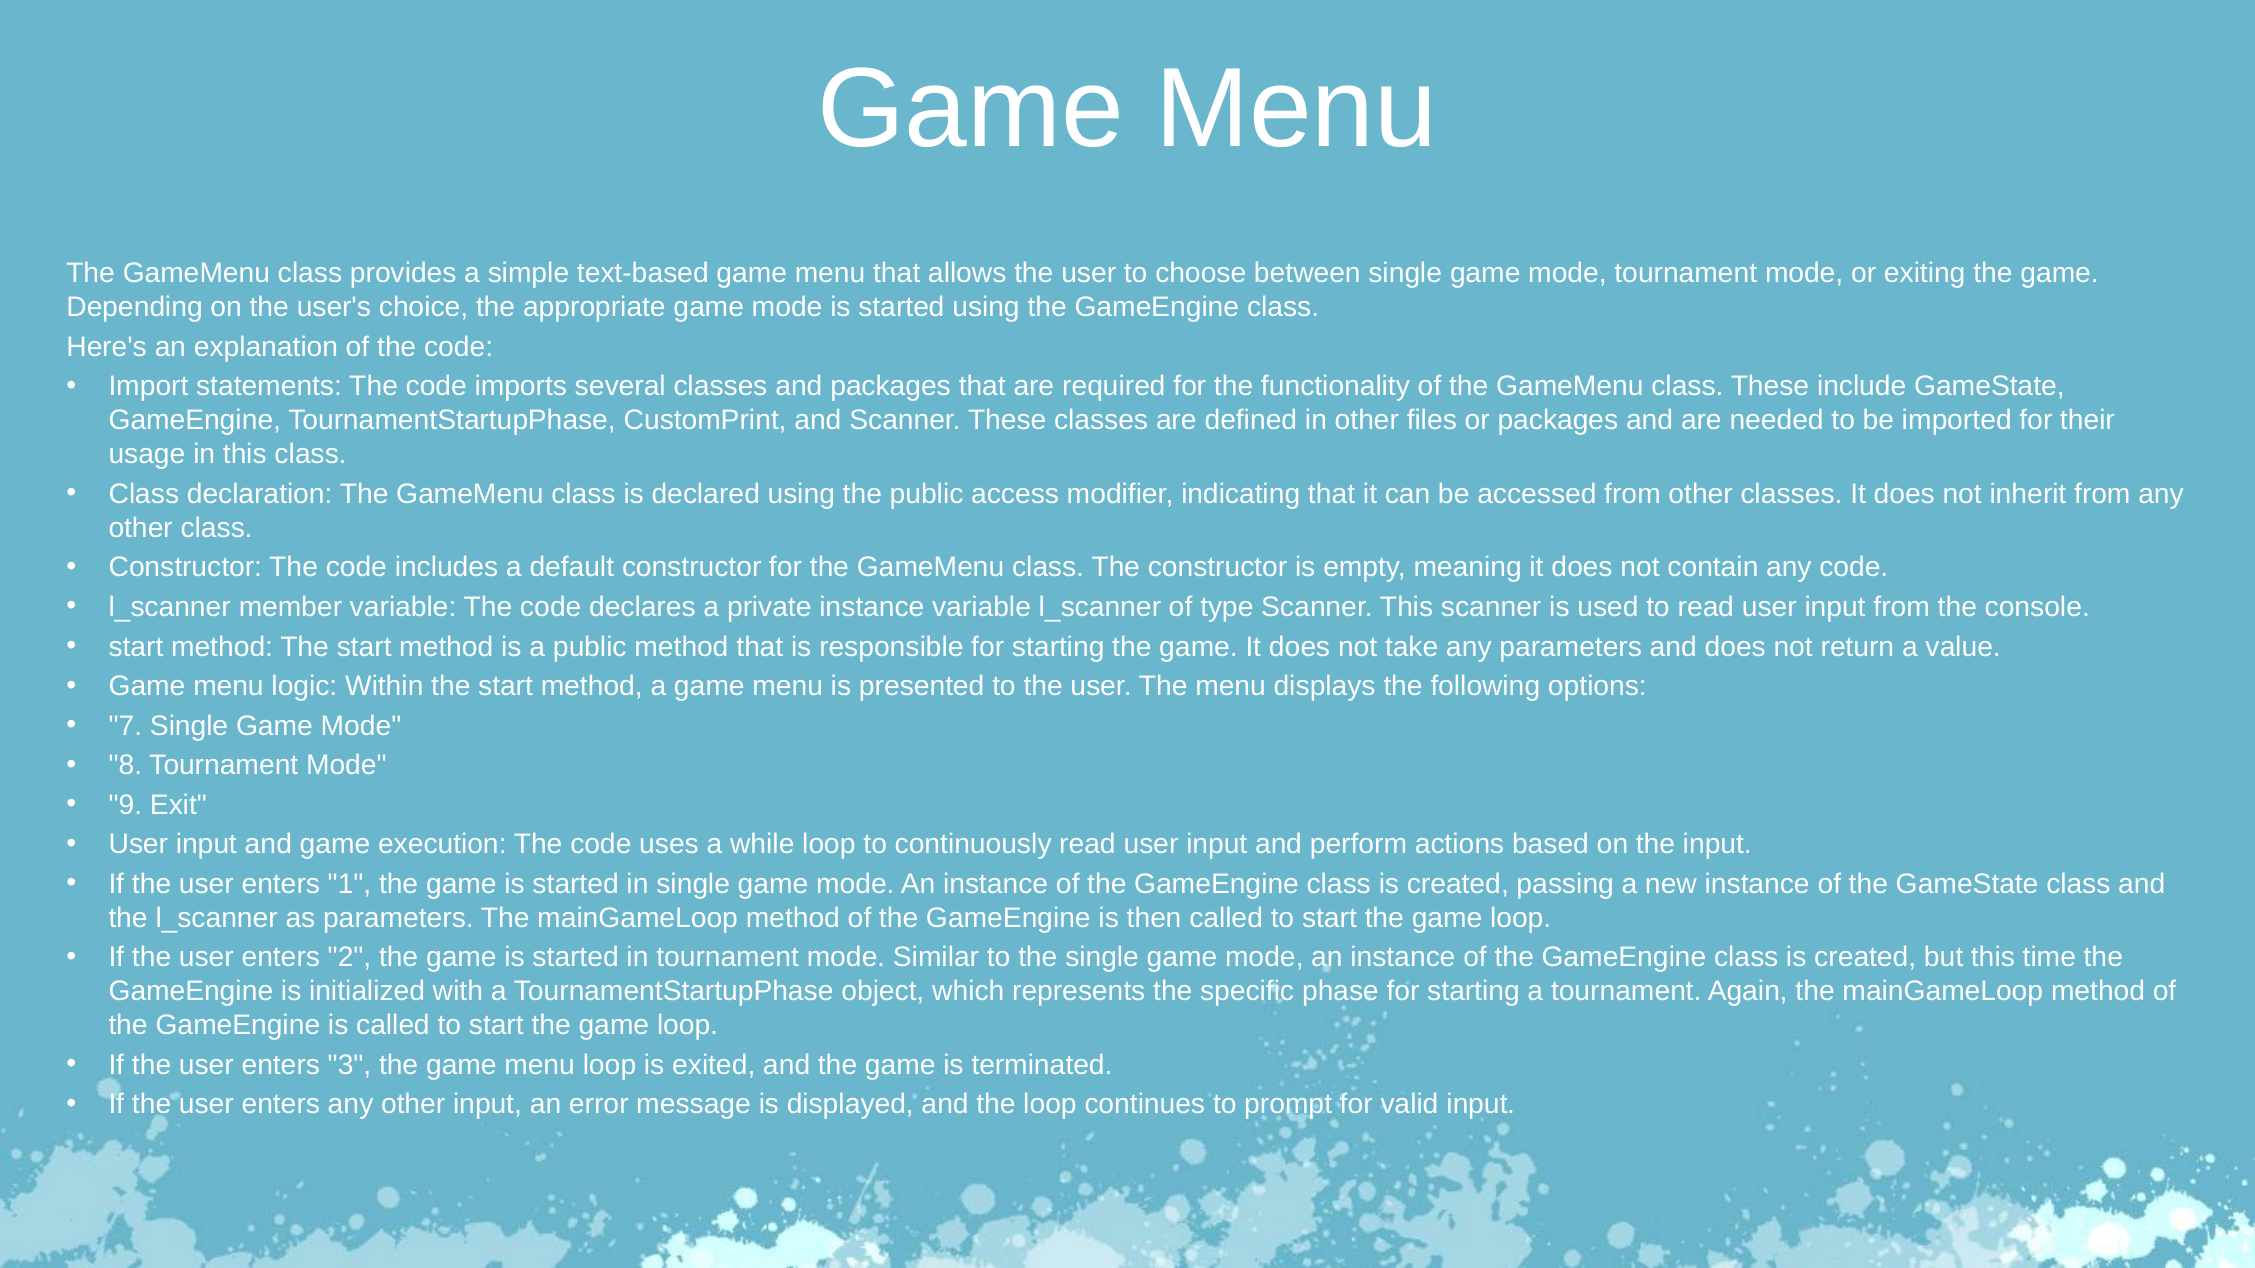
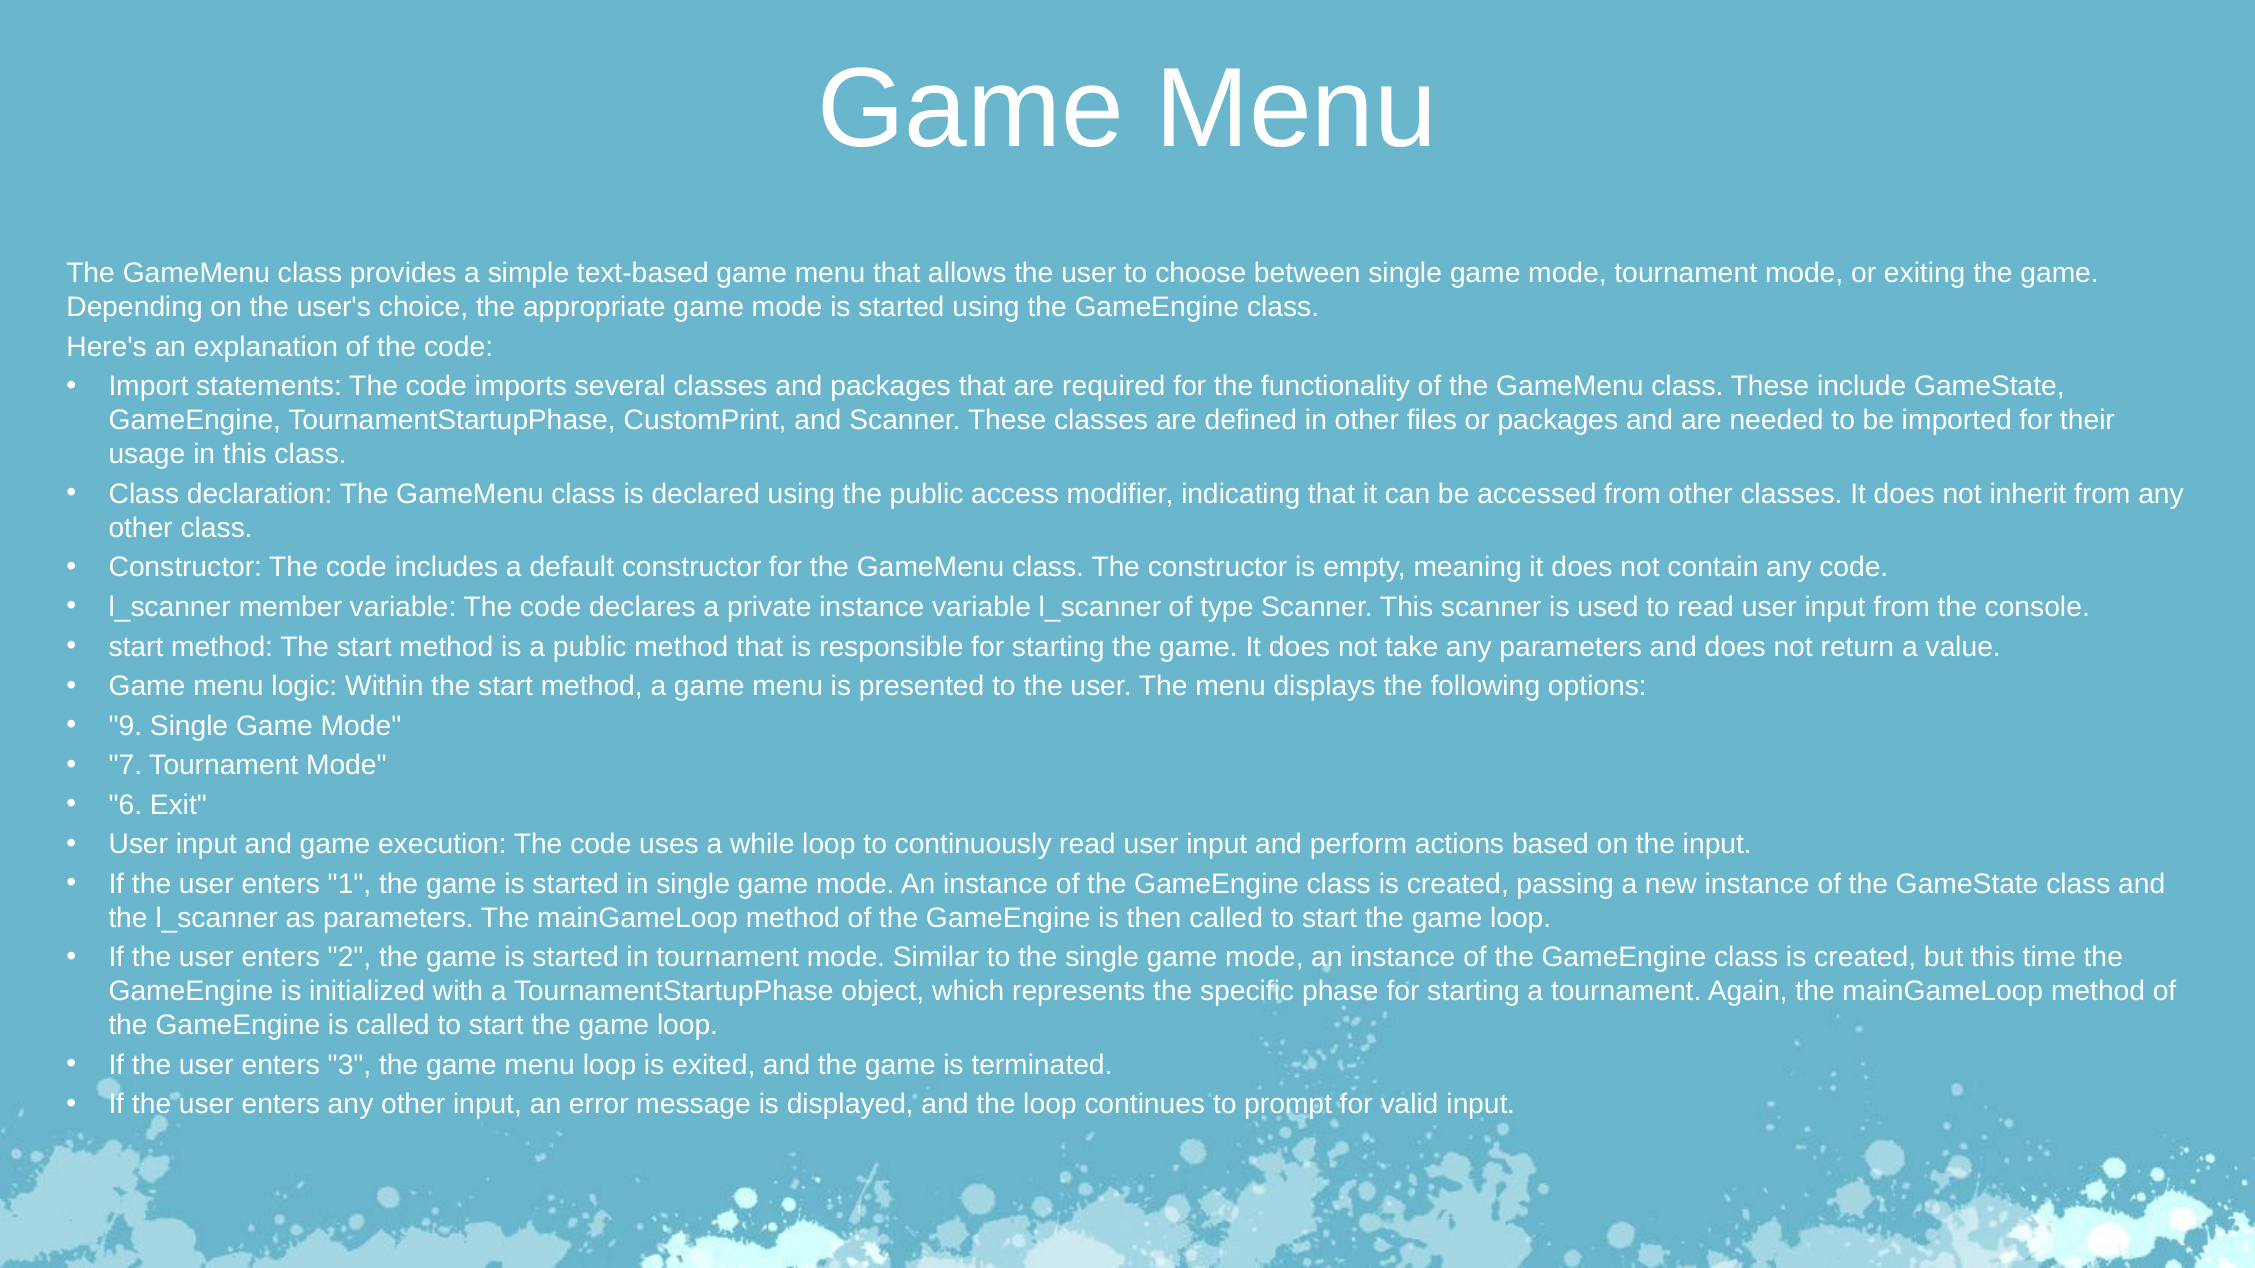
7: 7 -> 9
8: 8 -> 7
9: 9 -> 6
